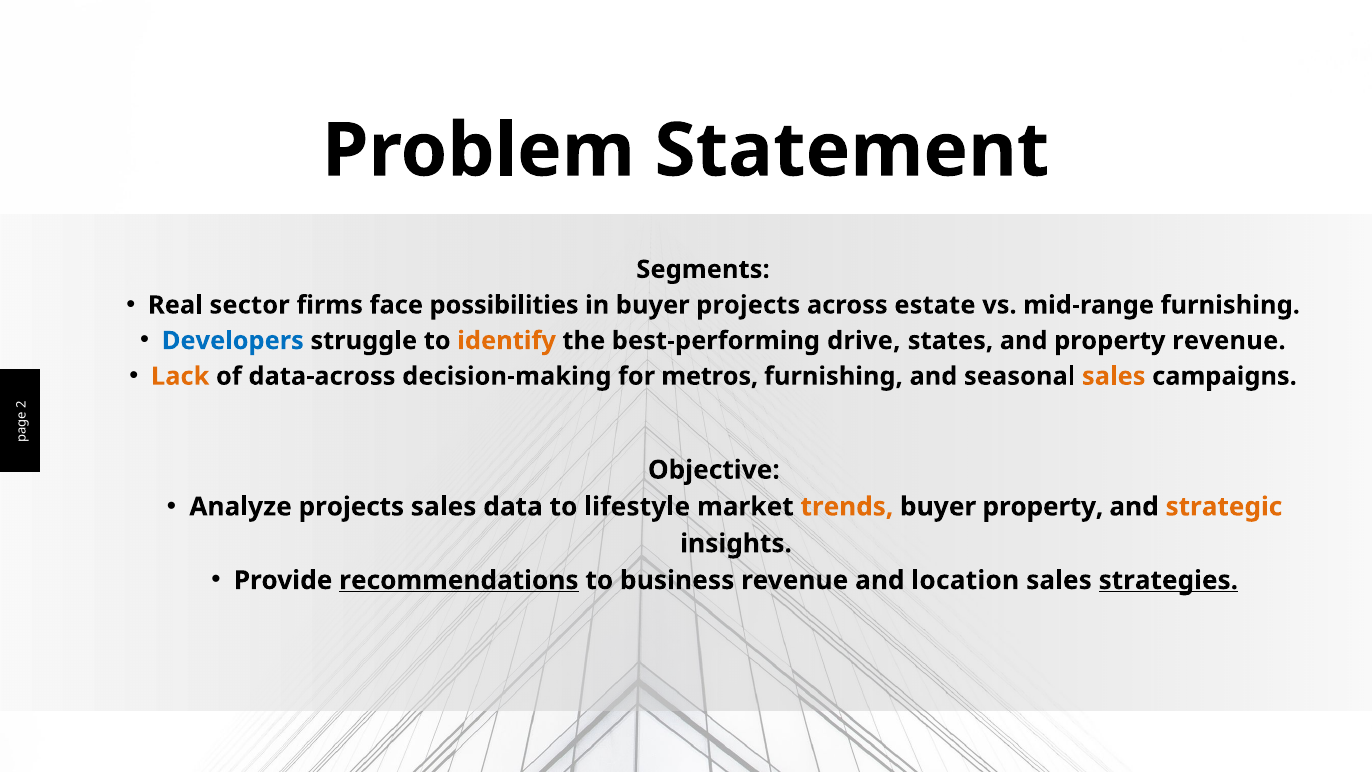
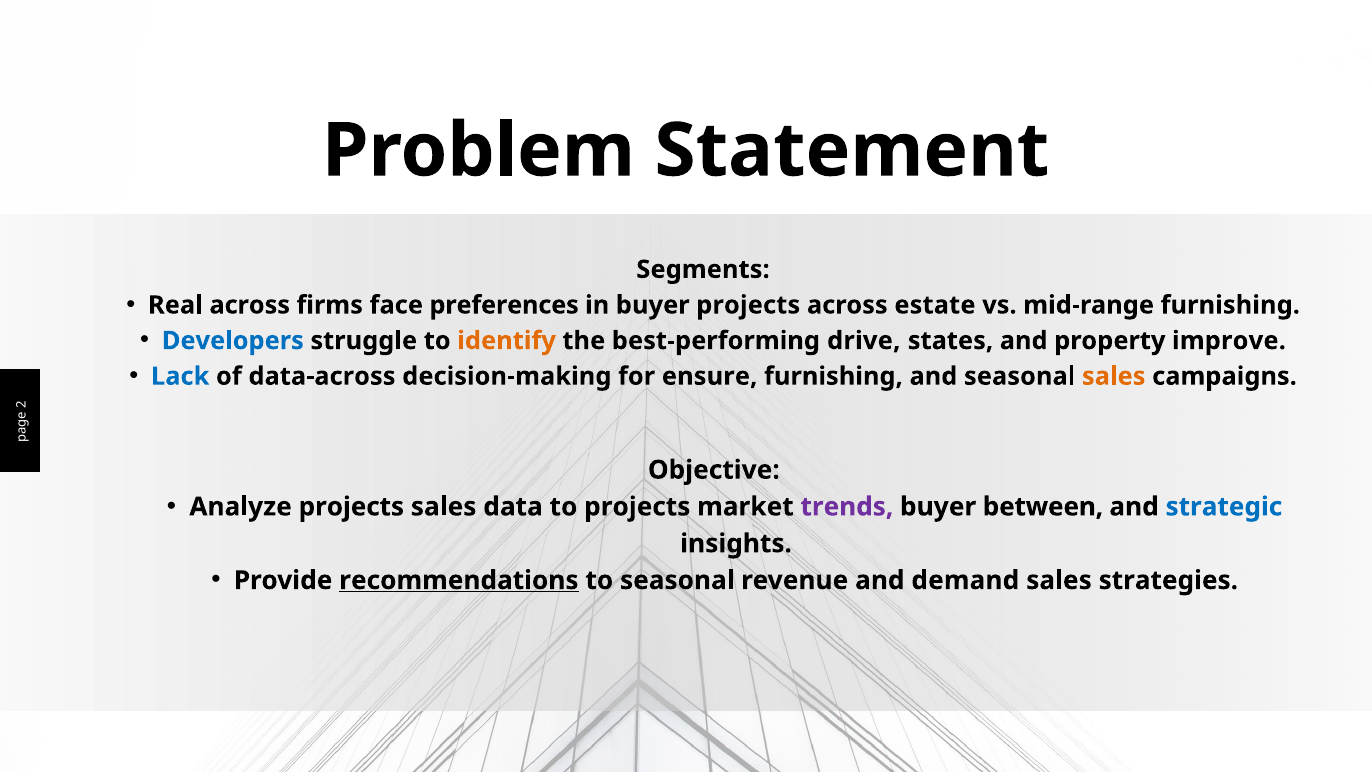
Real sector: sector -> across
possibilities: possibilities -> preferences
property revenue: revenue -> improve
Lack colour: orange -> blue
metros: metros -> ensure
to lifestyle: lifestyle -> projects
trends colour: orange -> purple
buyer property: property -> between
strategic colour: orange -> blue
to business: business -> seasonal
location: location -> demand
strategies underline: present -> none
